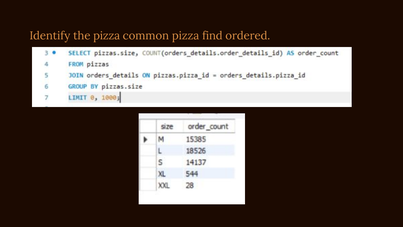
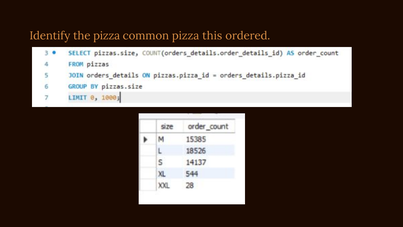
find: find -> this
